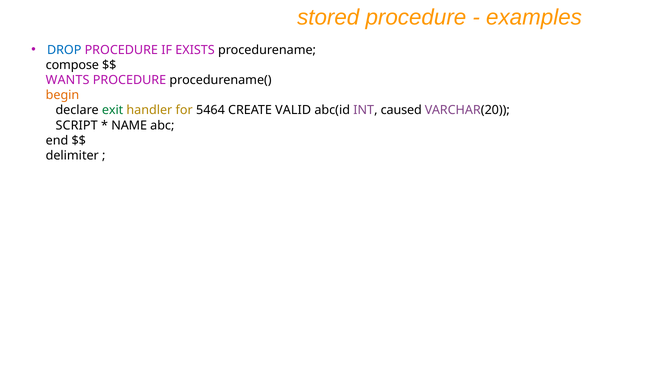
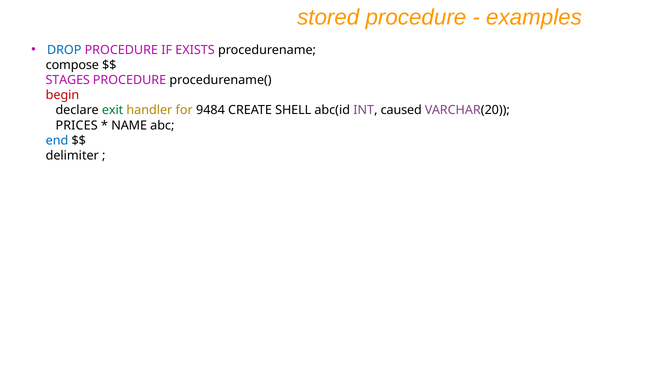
WANTS: WANTS -> STAGES
begin colour: orange -> red
5464: 5464 -> 9484
VALID: VALID -> SHELL
SCRIPT: SCRIPT -> PRICES
end colour: black -> blue
